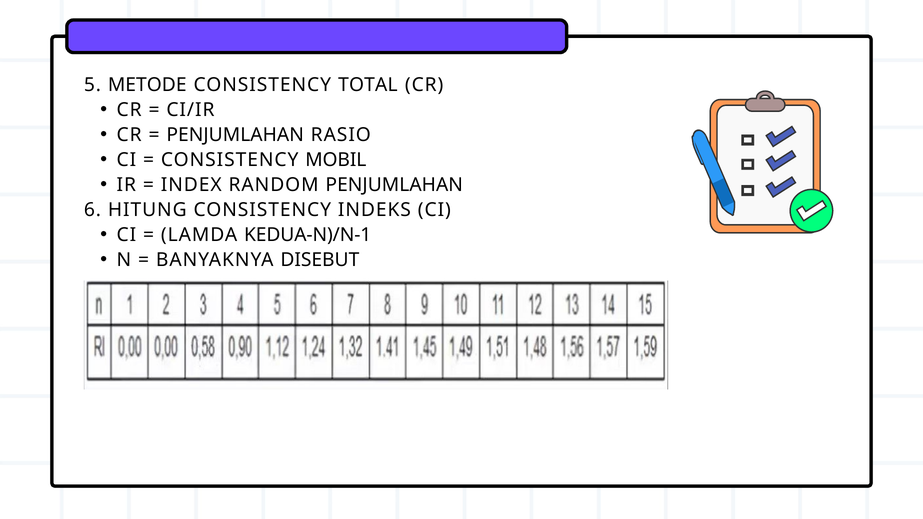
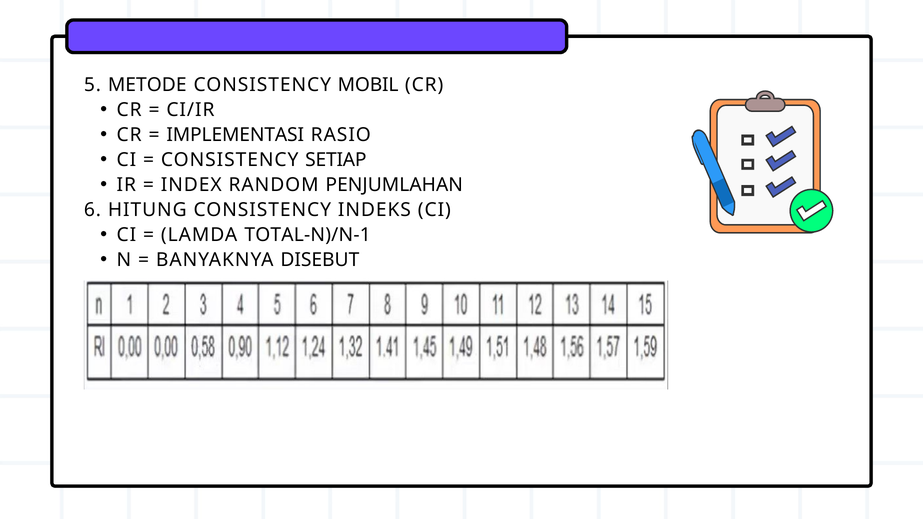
TOTAL: TOTAL -> MOBIL
PENJUMLAHAN at (235, 135): PENJUMLAHAN -> IMPLEMENTASI
MOBIL: MOBIL -> SETIAP
KEDUA-N)/N-1: KEDUA-N)/N-1 -> TOTAL-N)/N-1
